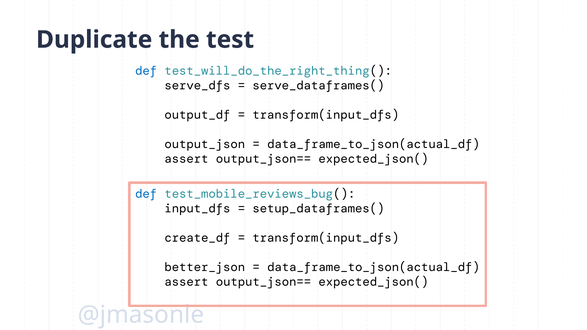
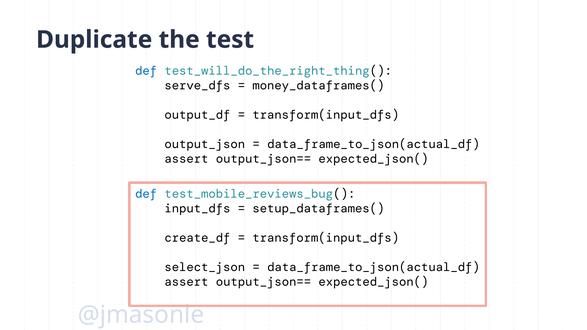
serve_dataframes(: serve_dataframes( -> money_dataframes(
better_json: better_json -> select_json
